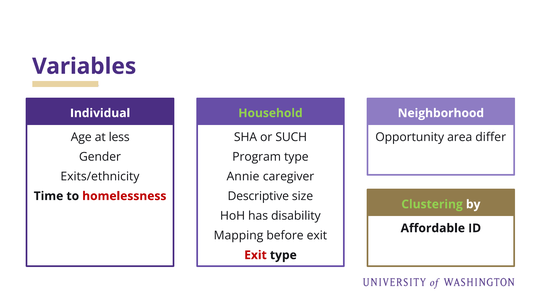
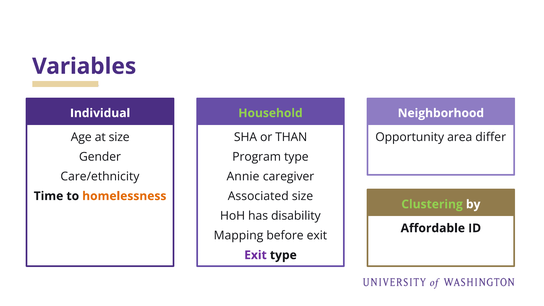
at less: less -> size
SUCH: SUCH -> THAN
Exits/ethnicity: Exits/ethnicity -> Care/ethnicity
homelessness colour: red -> orange
Descriptive: Descriptive -> Associated
Exit at (255, 255) colour: red -> purple
